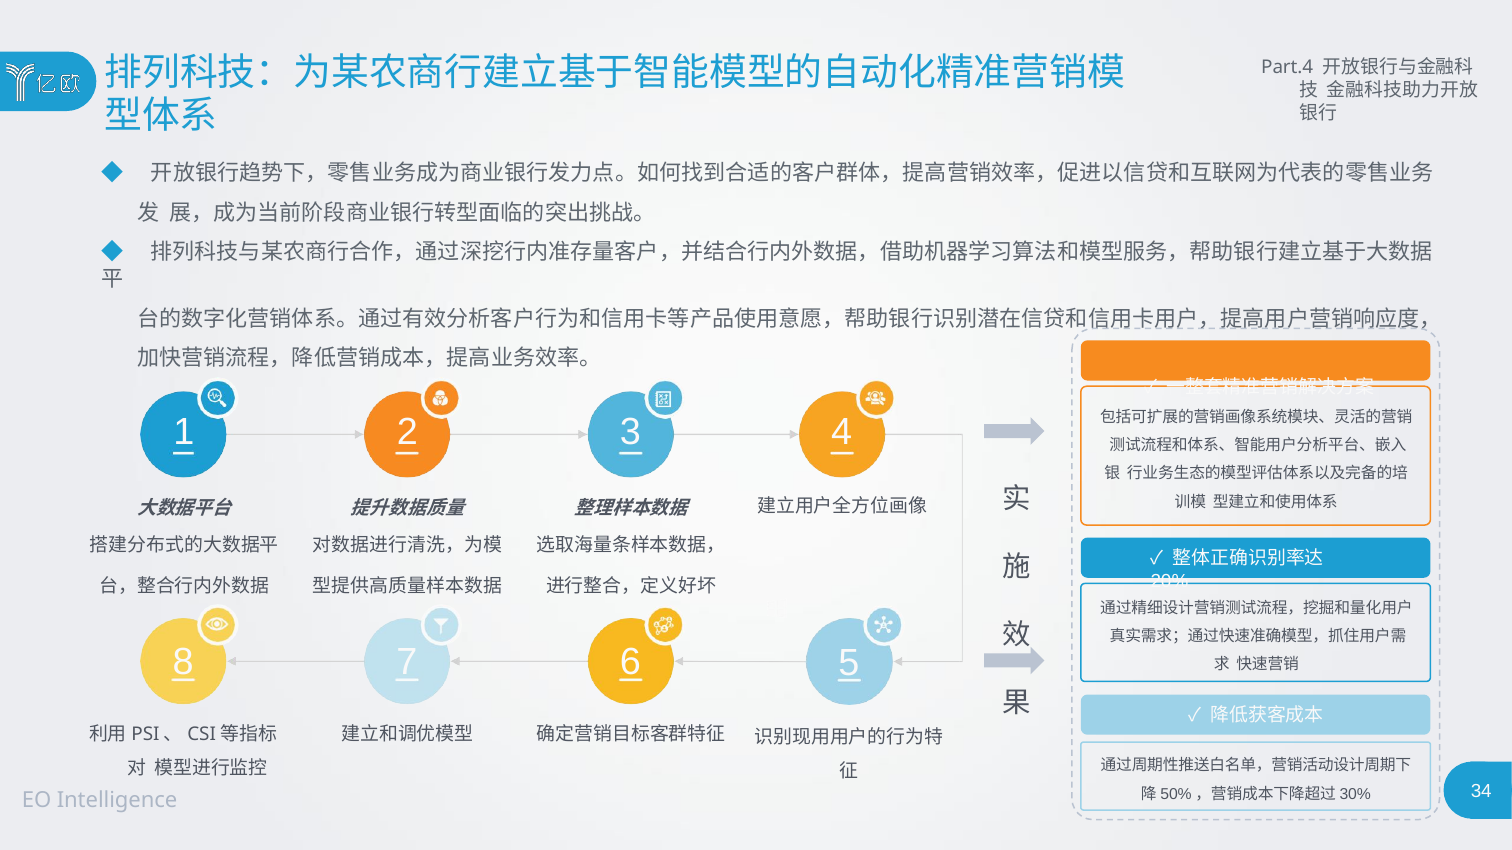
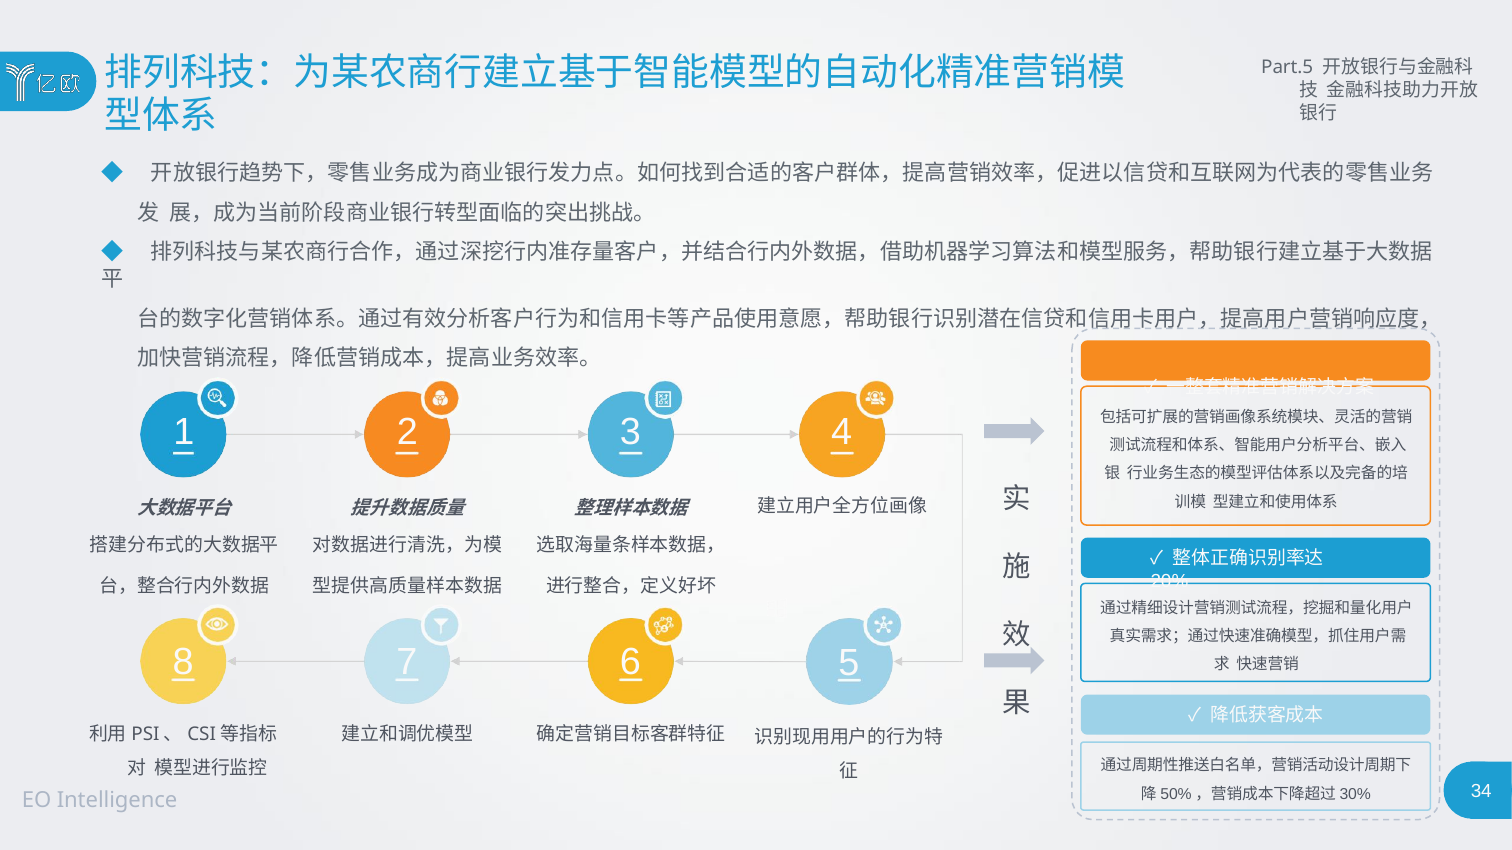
Part.4: Part.4 -> Part.5
